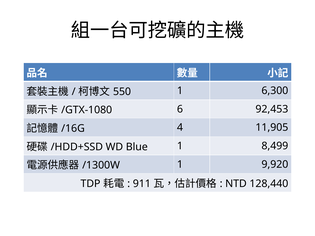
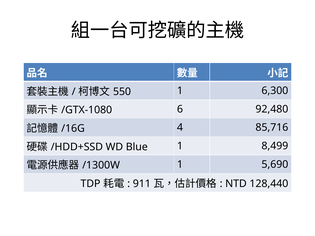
92,453: 92,453 -> 92,480
11,905: 11,905 -> 85,716
9,920: 9,920 -> 5,690
